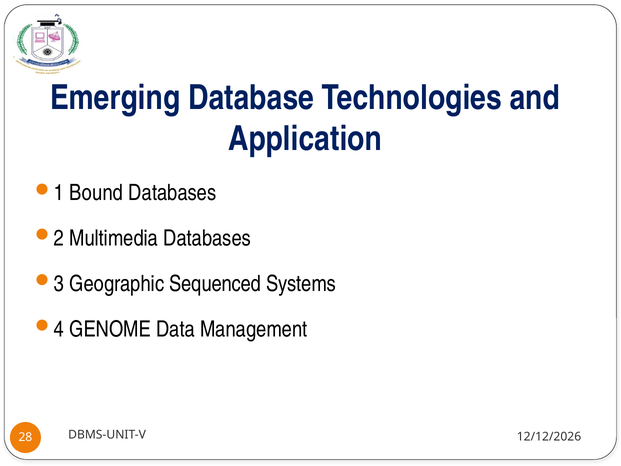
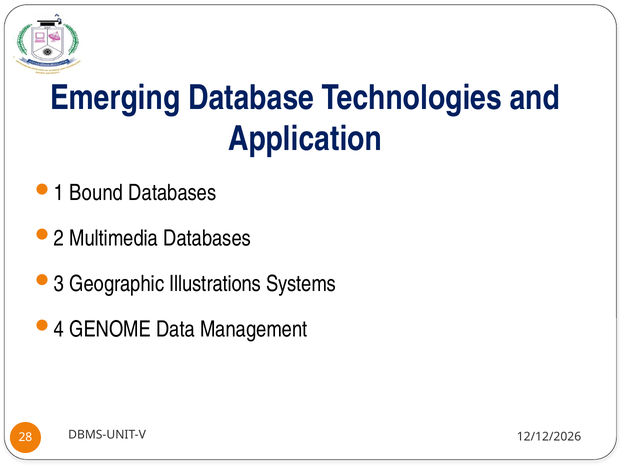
Sequenced: Sequenced -> Illustrations
